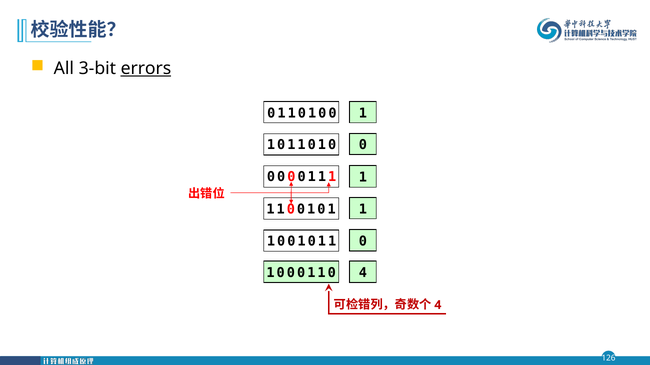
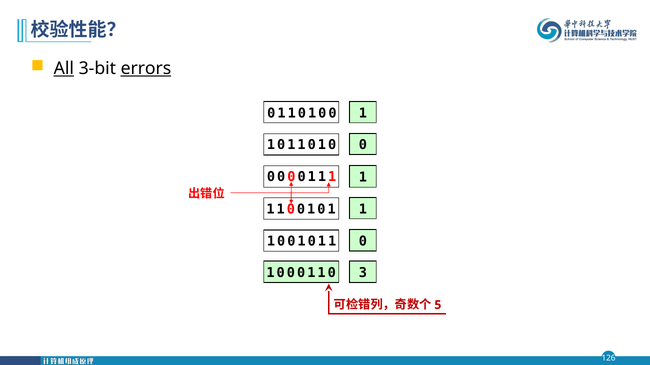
All underline: none -> present
1000110 4: 4 -> 3
4 at (438, 305): 4 -> 5
